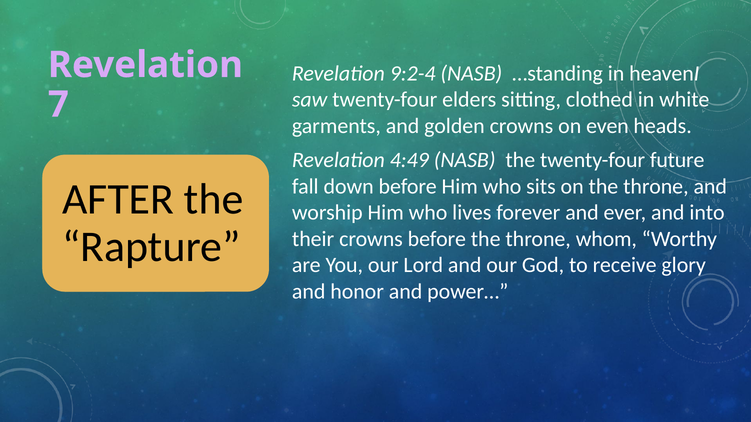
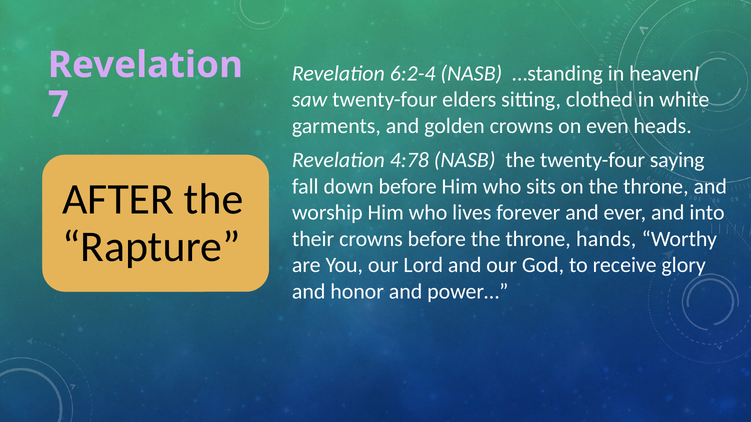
9:2-4: 9:2-4 -> 6:2-4
4:49: 4:49 -> 4:78
future: future -> saying
whom: whom -> hands
